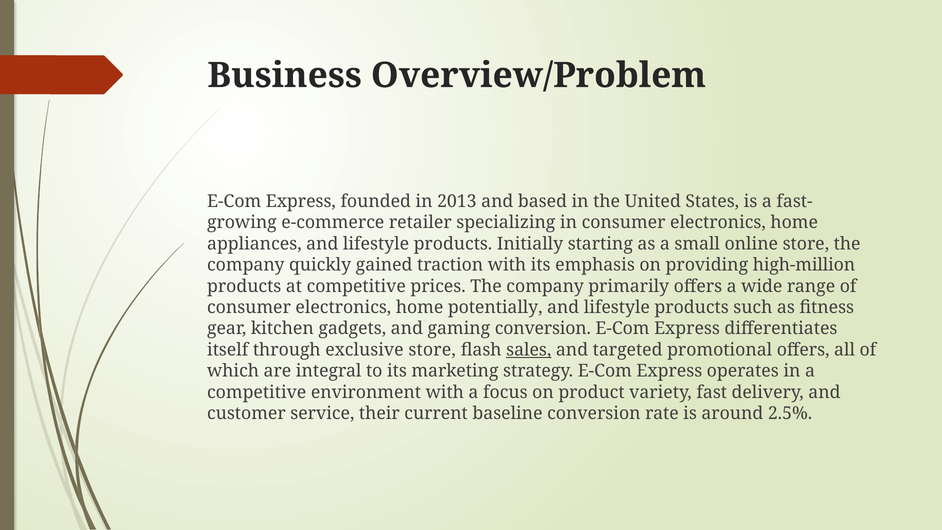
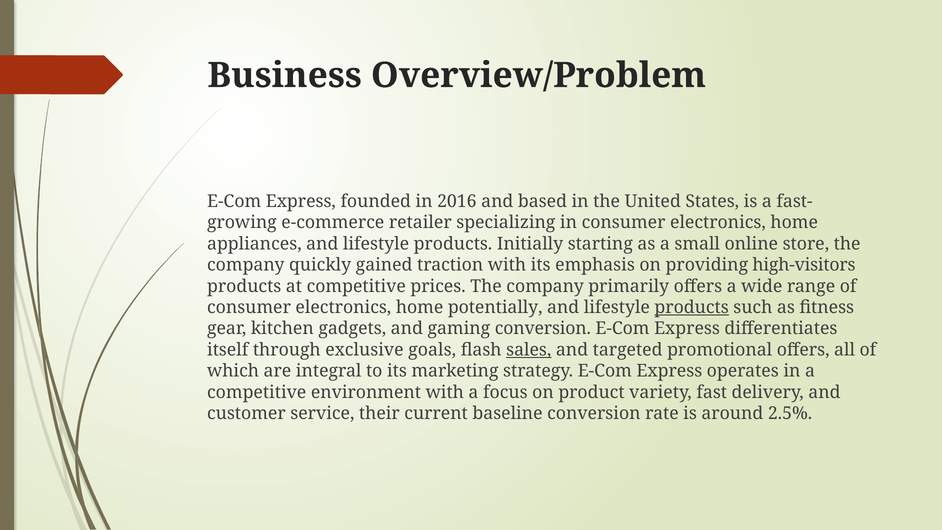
2013: 2013 -> 2016
high-million: high-million -> high-visitors
products at (692, 307) underline: none -> present
exclusive store: store -> goals
